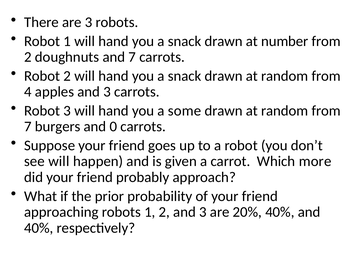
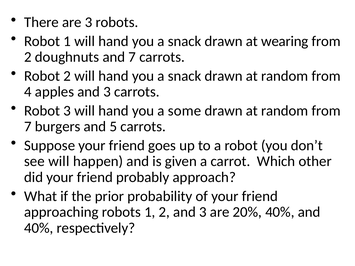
number: number -> wearing
0: 0 -> 5
more: more -> other
